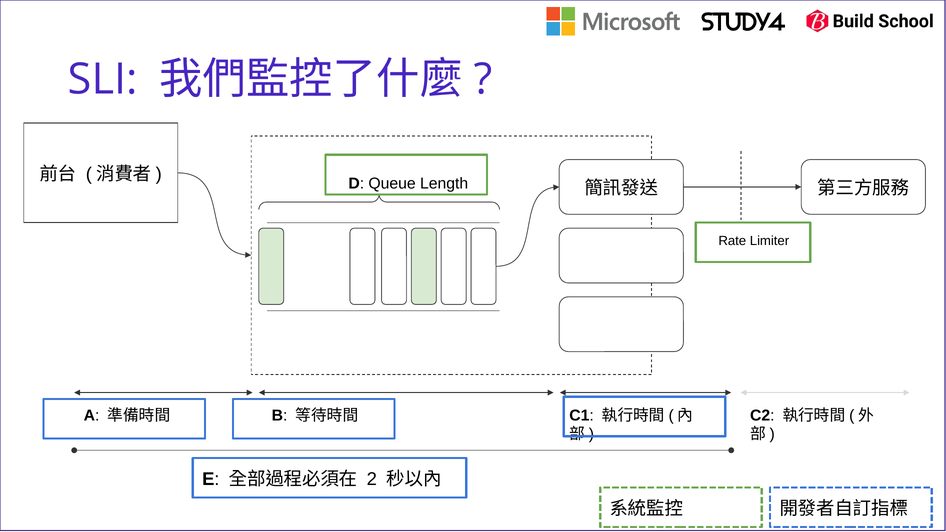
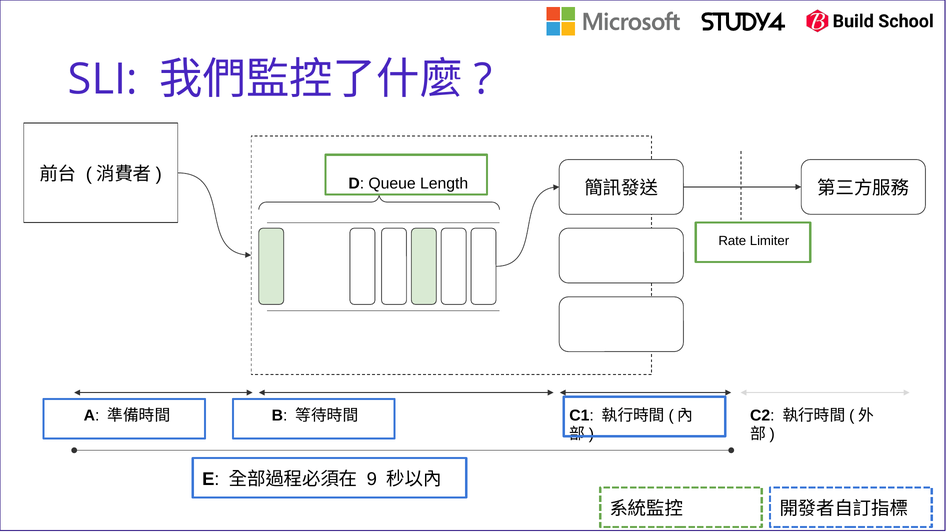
2: 2 -> 9
